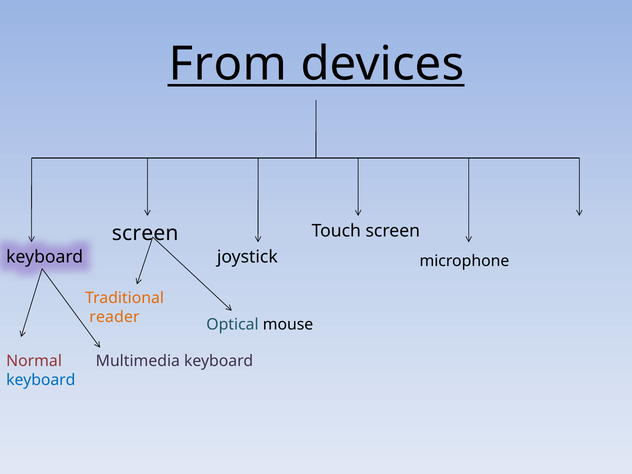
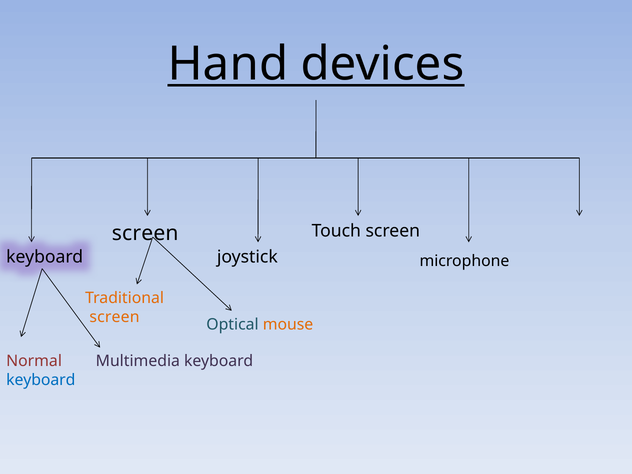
From: From -> Hand
reader at (114, 317): reader -> screen
mouse colour: black -> orange
